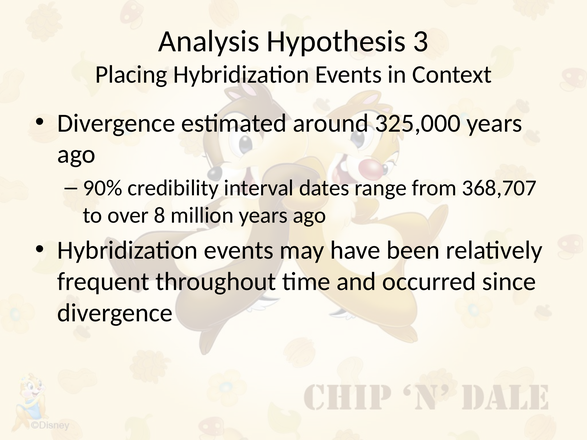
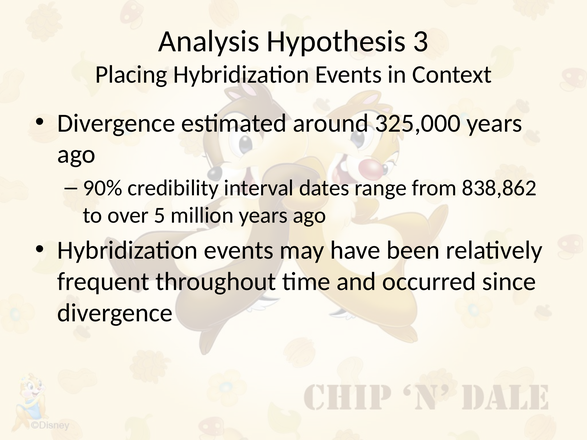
368,707: 368,707 -> 838,862
8: 8 -> 5
